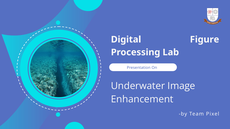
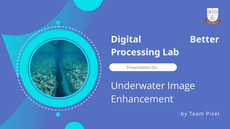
Figure: Figure -> Better
